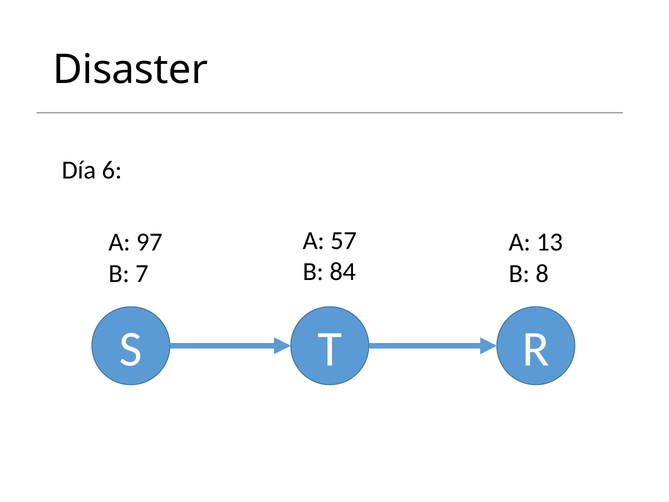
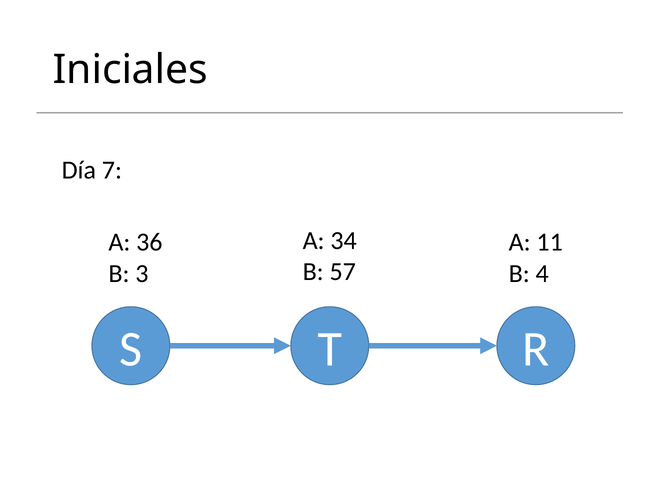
Disaster: Disaster -> Iniciales
6: 6 -> 7
57: 57 -> 34
97: 97 -> 36
13: 13 -> 11
84: 84 -> 57
7: 7 -> 3
8: 8 -> 4
